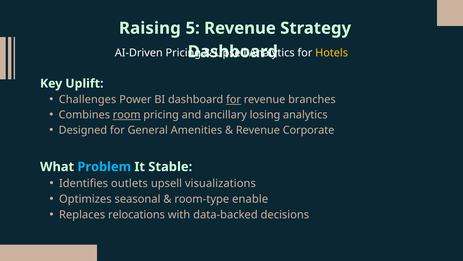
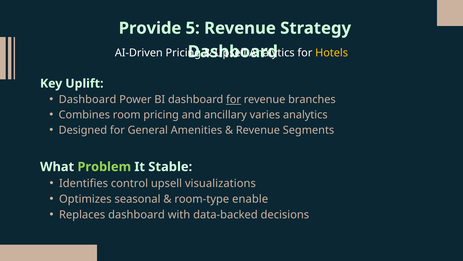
Raising: Raising -> Provide
Challenges at (88, 99): Challenges -> Dashboard
room underline: present -> none
losing: losing -> varies
Corporate: Corporate -> Segments
Problem colour: light blue -> light green
outlets: outlets -> control
Replaces relocations: relocations -> dashboard
